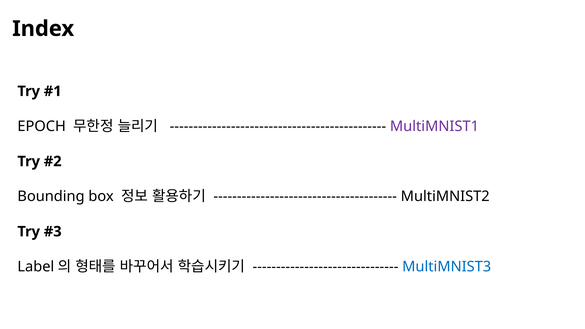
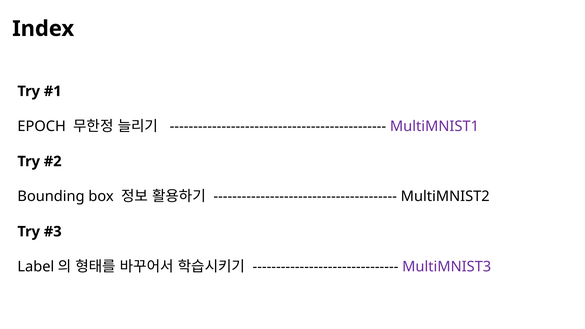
MultiMNIST3 colour: blue -> purple
